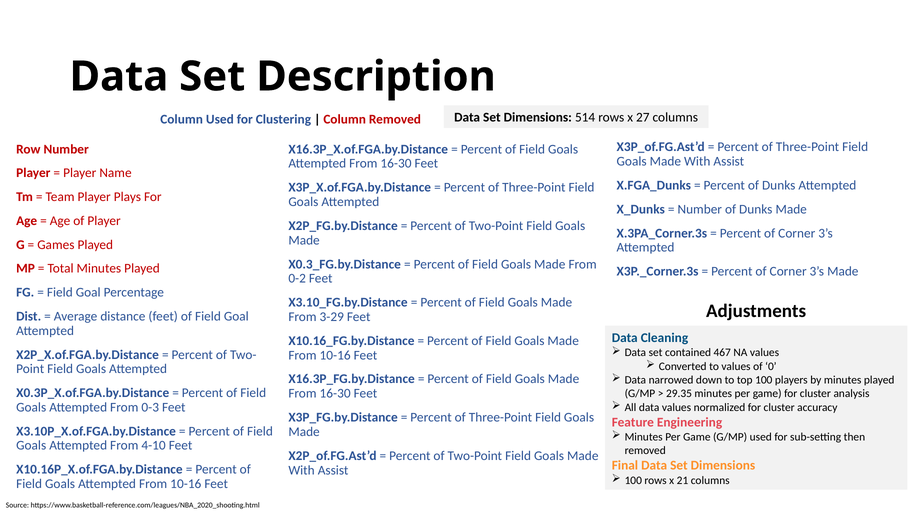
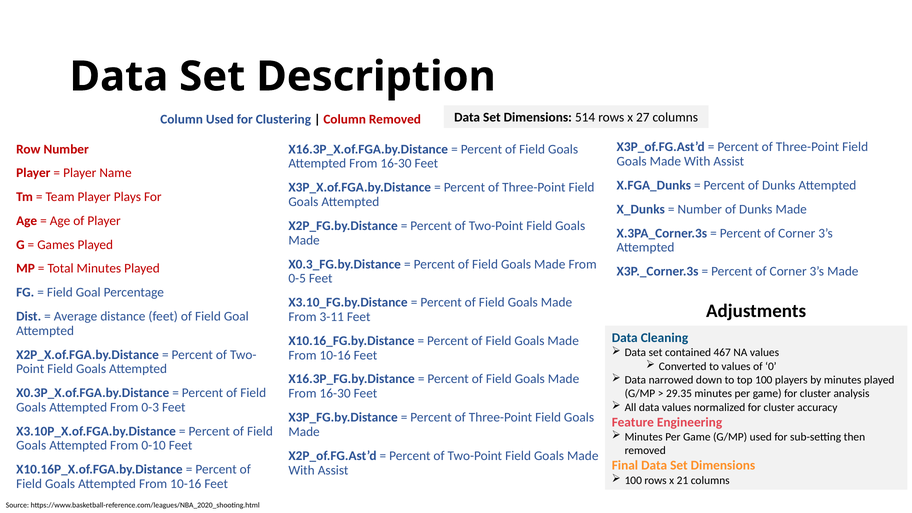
0-2: 0-2 -> 0-5
3-29: 3-29 -> 3-11
4-10: 4-10 -> 0-10
